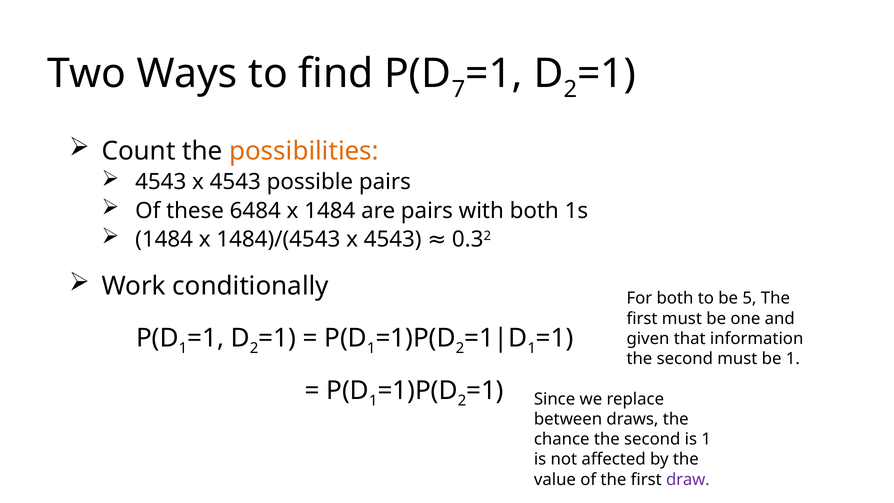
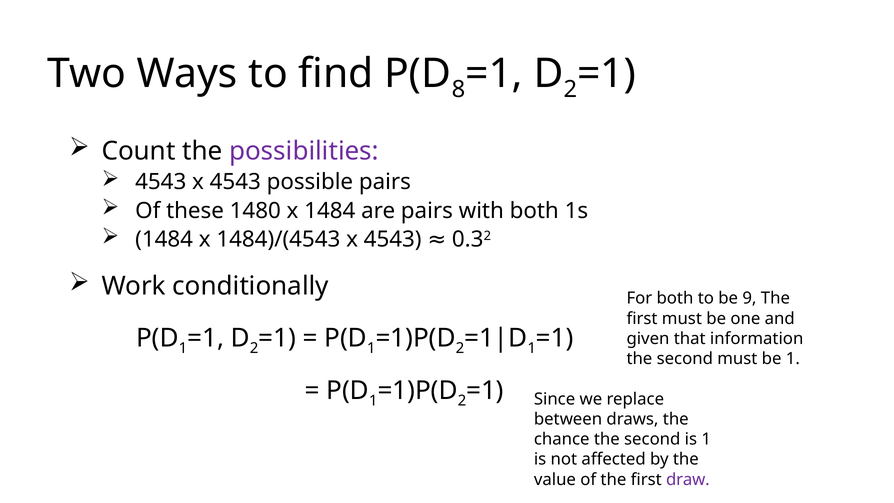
7: 7 -> 8
possibilities colour: orange -> purple
6484: 6484 -> 1480
5: 5 -> 9
